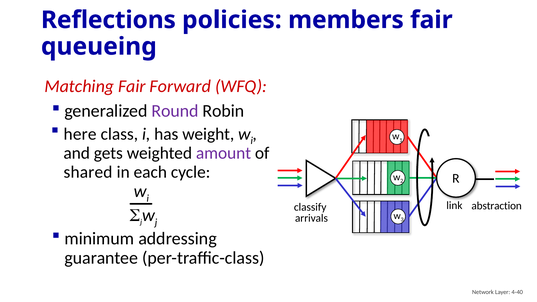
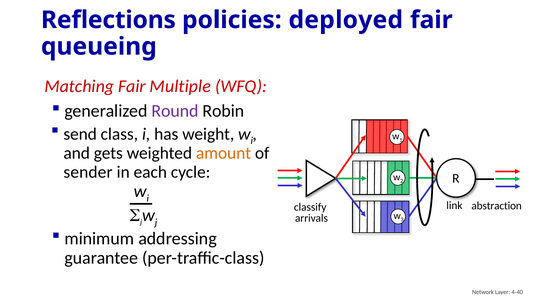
members: members -> deployed
Forward: Forward -> Multiple
here: here -> send
amount colour: purple -> orange
shared: shared -> sender
